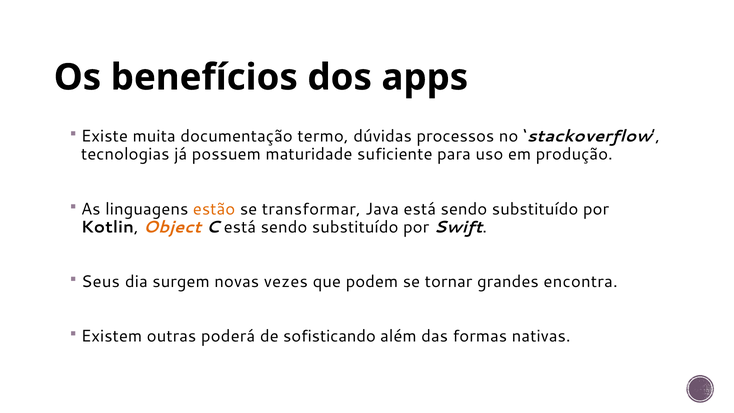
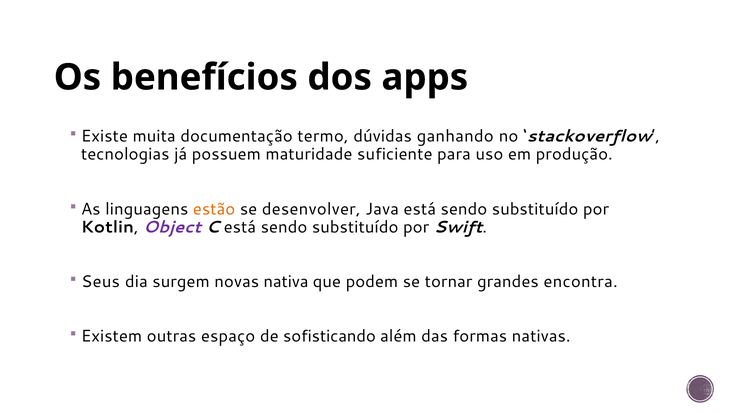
processos: processos -> ganhando
transformar: transformar -> desenvolver
Object colour: orange -> purple
vezes: vezes -> nativa
poderá: poderá -> espaço
